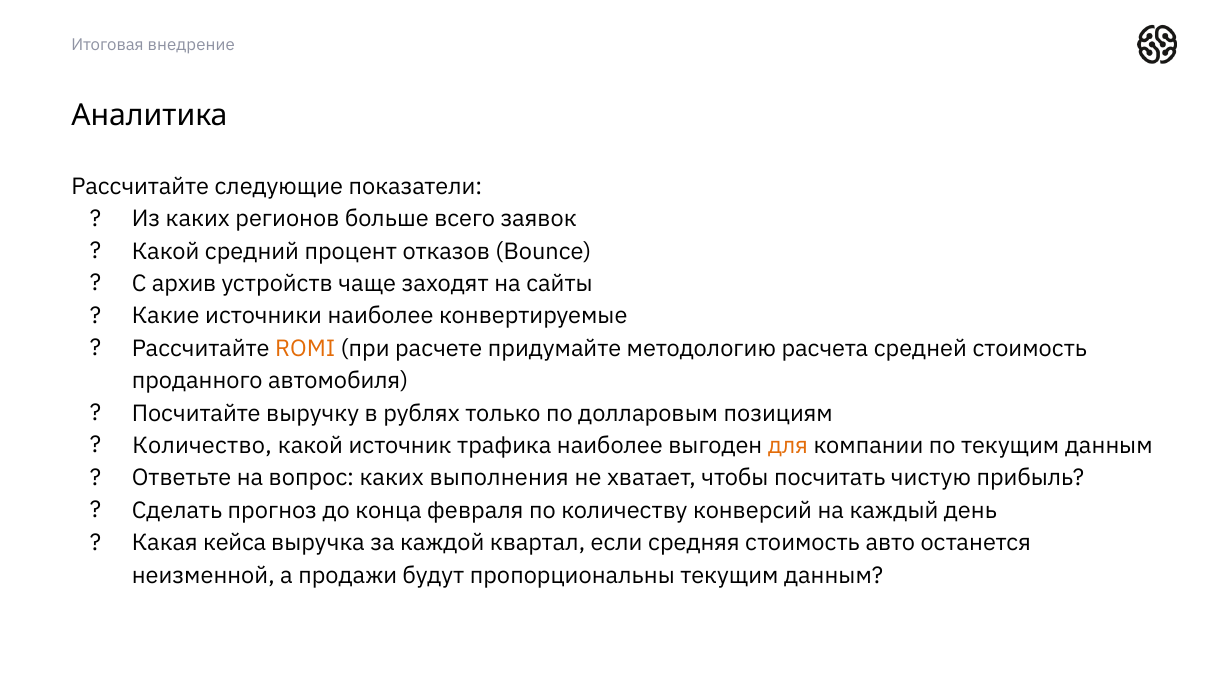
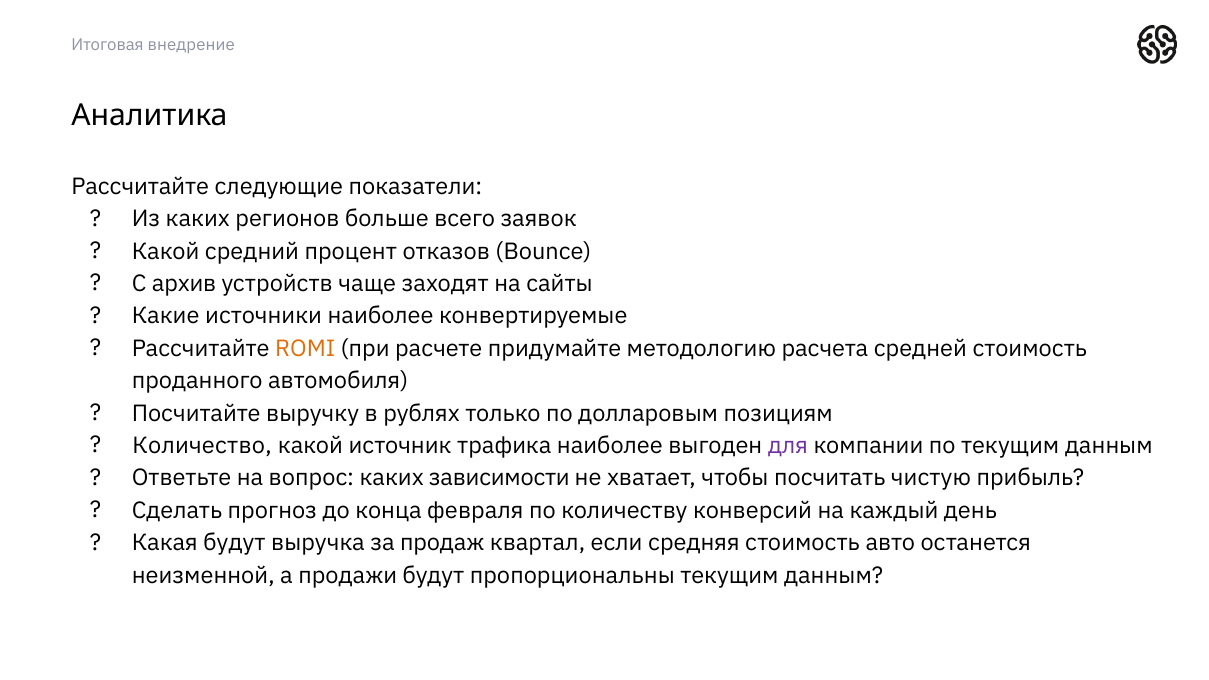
для colour: orange -> purple
выполнения: выполнения -> зависимости
Какая кейса: кейса -> будут
каждой: каждой -> продаж
